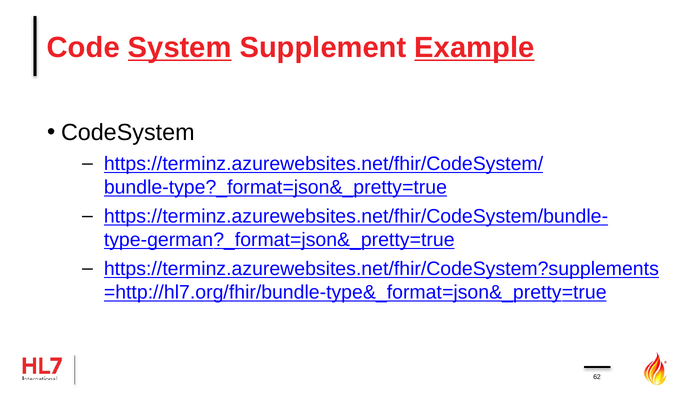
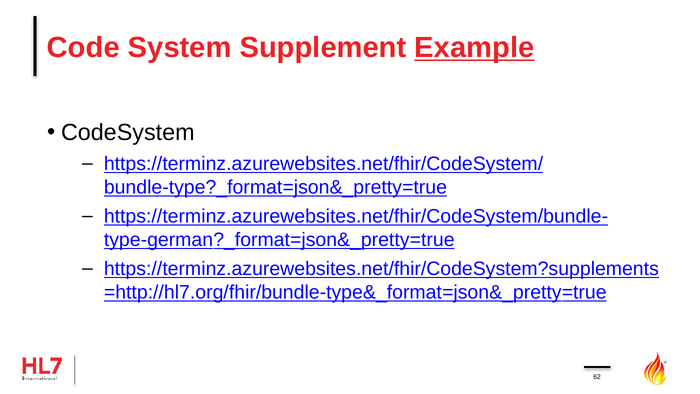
System underline: present -> none
